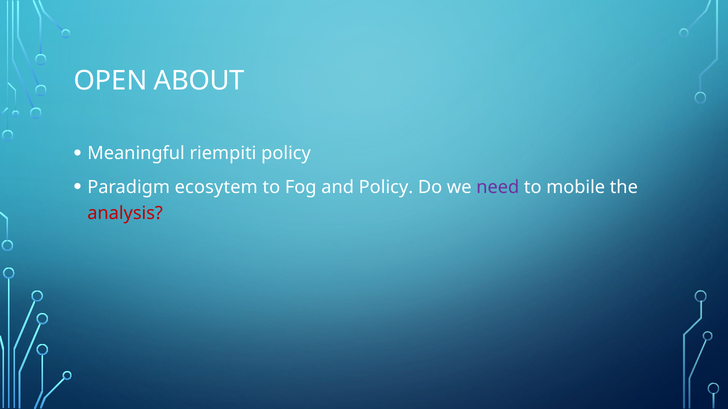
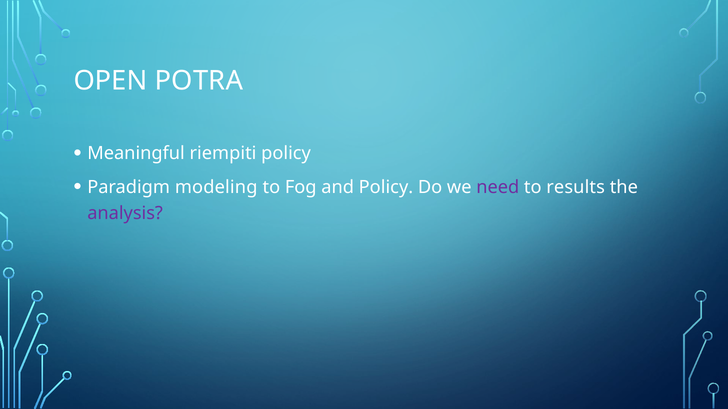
ABOUT: ABOUT -> POTRA
ecosytem: ecosytem -> modeling
mobile: mobile -> results
analysis colour: red -> purple
